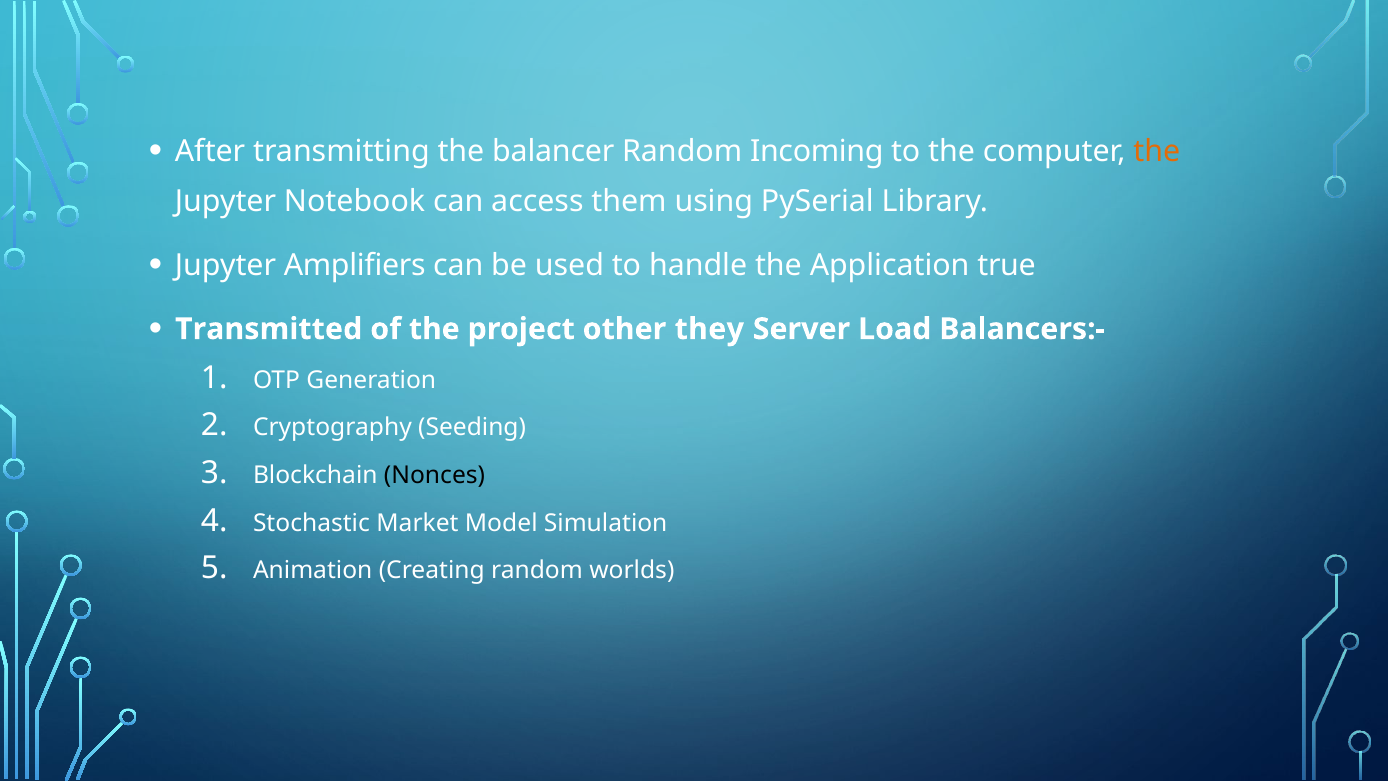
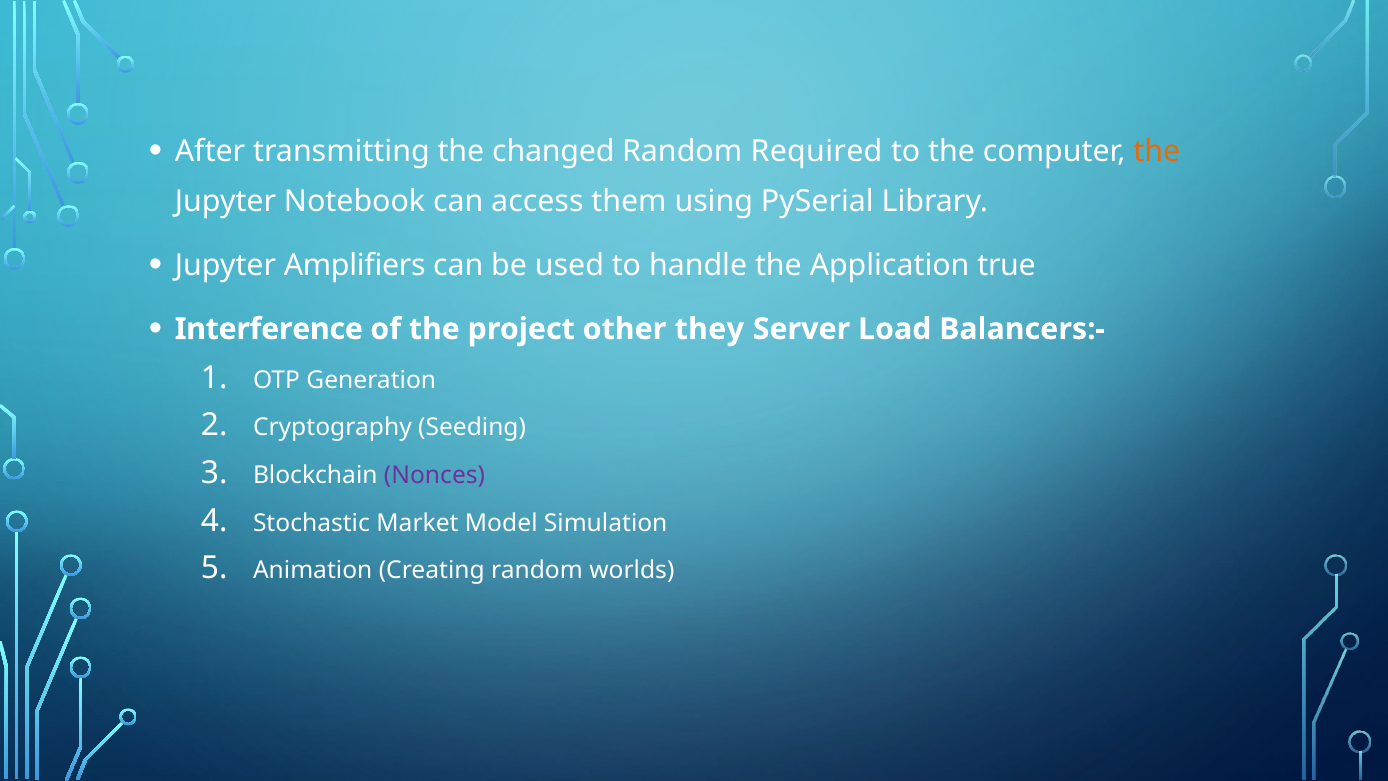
balancer: balancer -> changed
Incoming: Incoming -> Required
Transmitted: Transmitted -> Interference
Nonces colour: black -> purple
